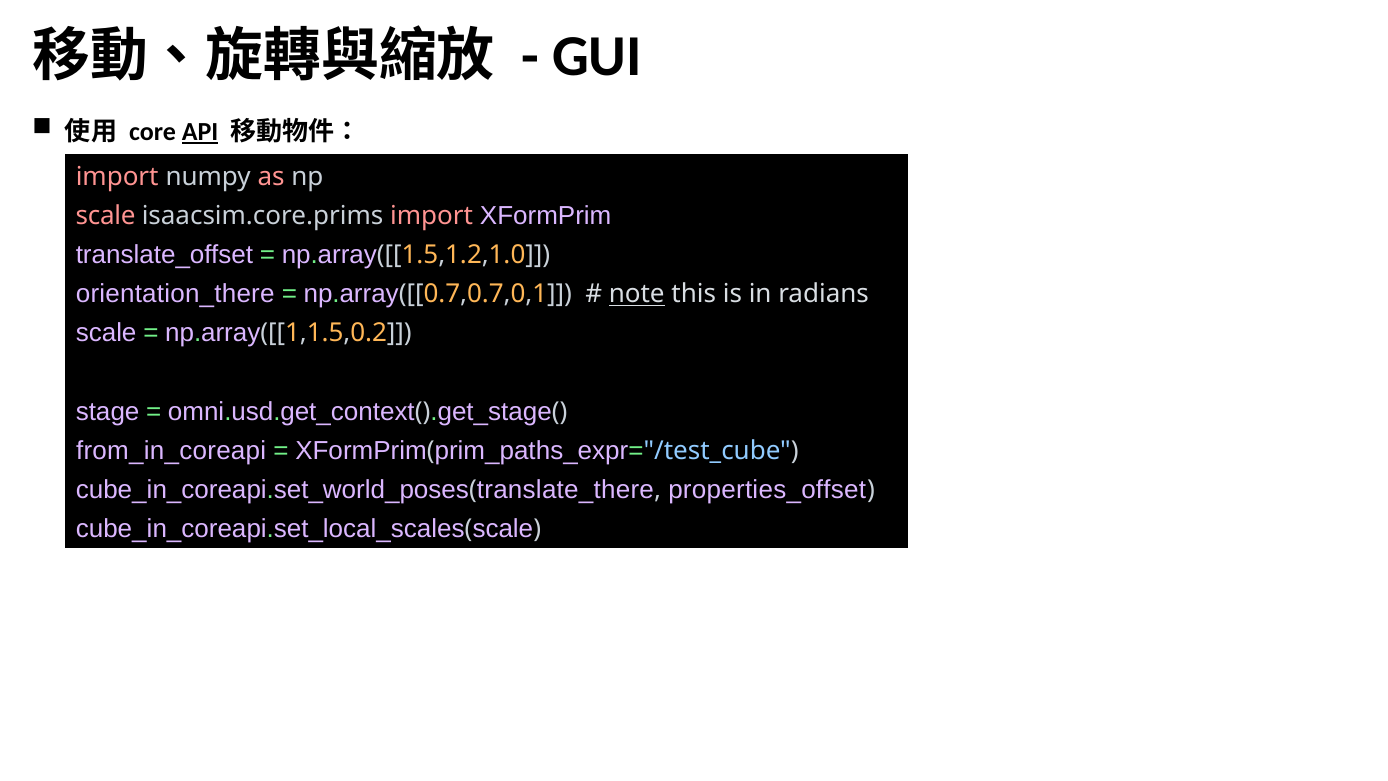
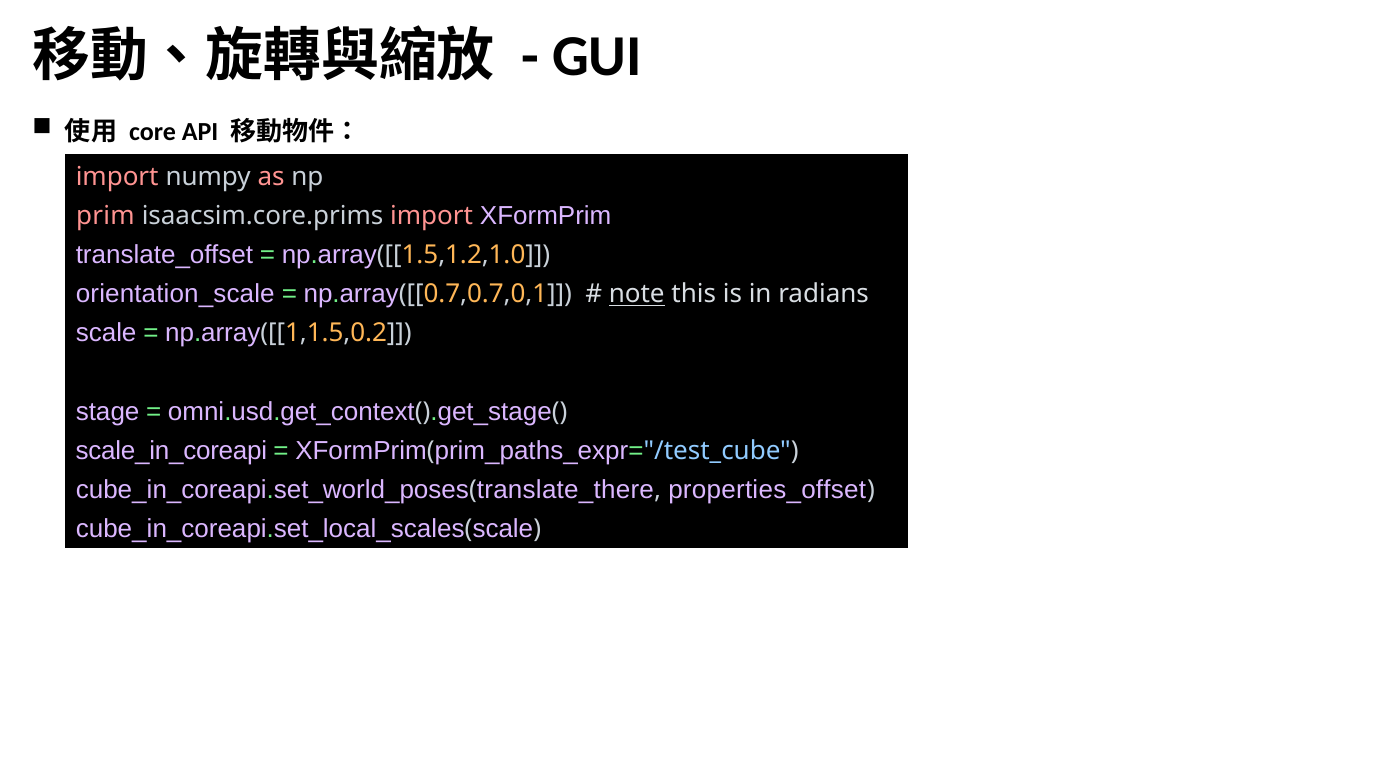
API underline: present -> none
scale at (106, 216): scale -> prim
orientation_there: orientation_there -> orientation_scale
from_in_coreapi: from_in_coreapi -> scale_in_coreapi
